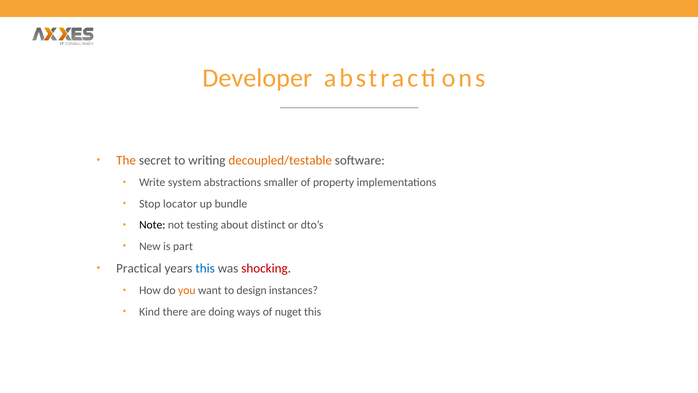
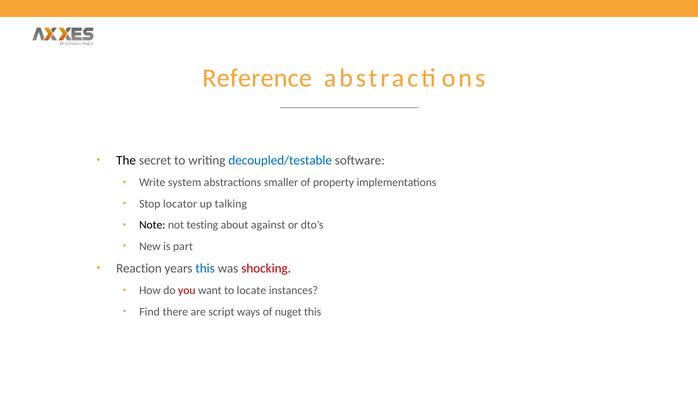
Developer: Developer -> Reference
The colour: orange -> black
decoupled/testable colour: orange -> blue
bundle: bundle -> talking
distinct: distinct -> against
Practical: Practical -> Reaction
you colour: orange -> red
design: design -> locate
Kind: Kind -> Find
doing: doing -> script
